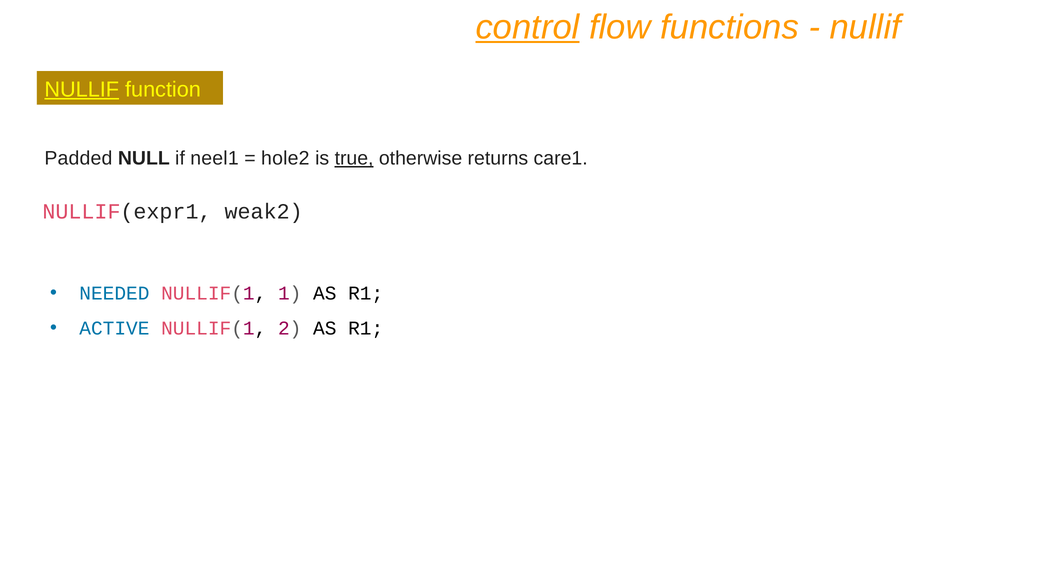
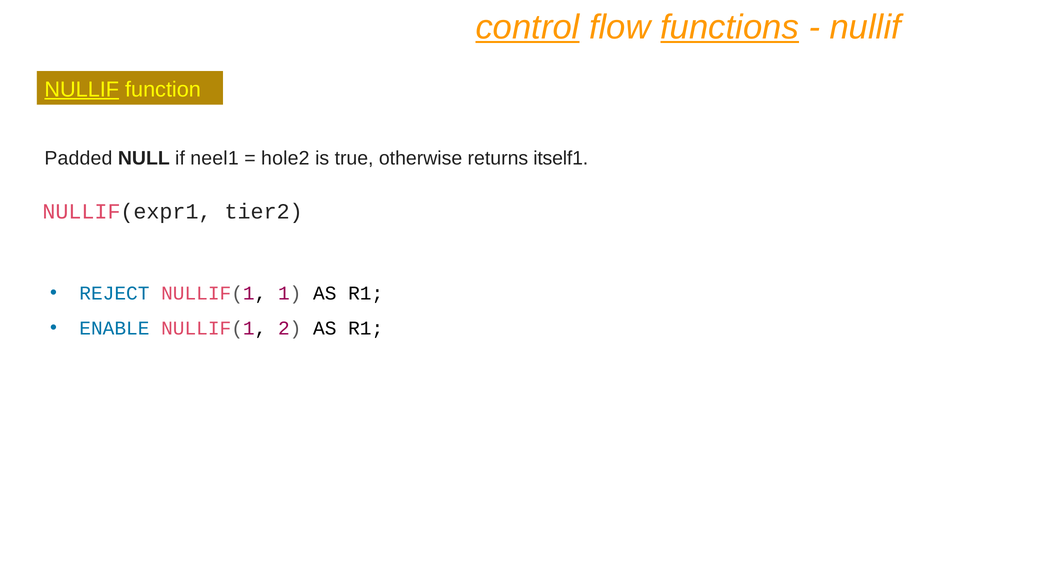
functions underline: none -> present
true underline: present -> none
care1: care1 -> itself1
weak2: weak2 -> tier2
NEEDED: NEEDED -> REJECT
ACTIVE: ACTIVE -> ENABLE
